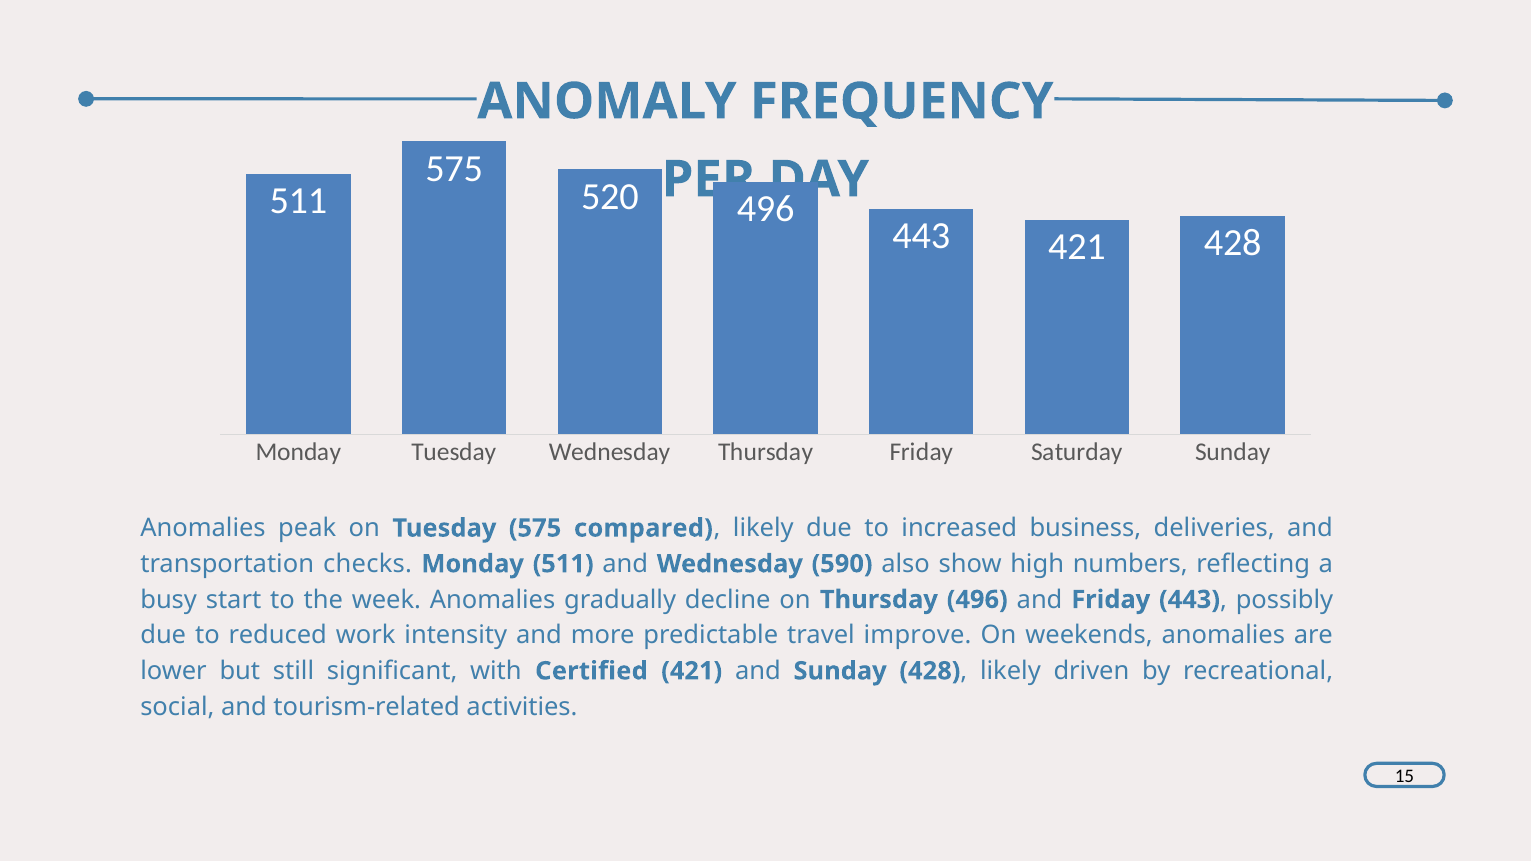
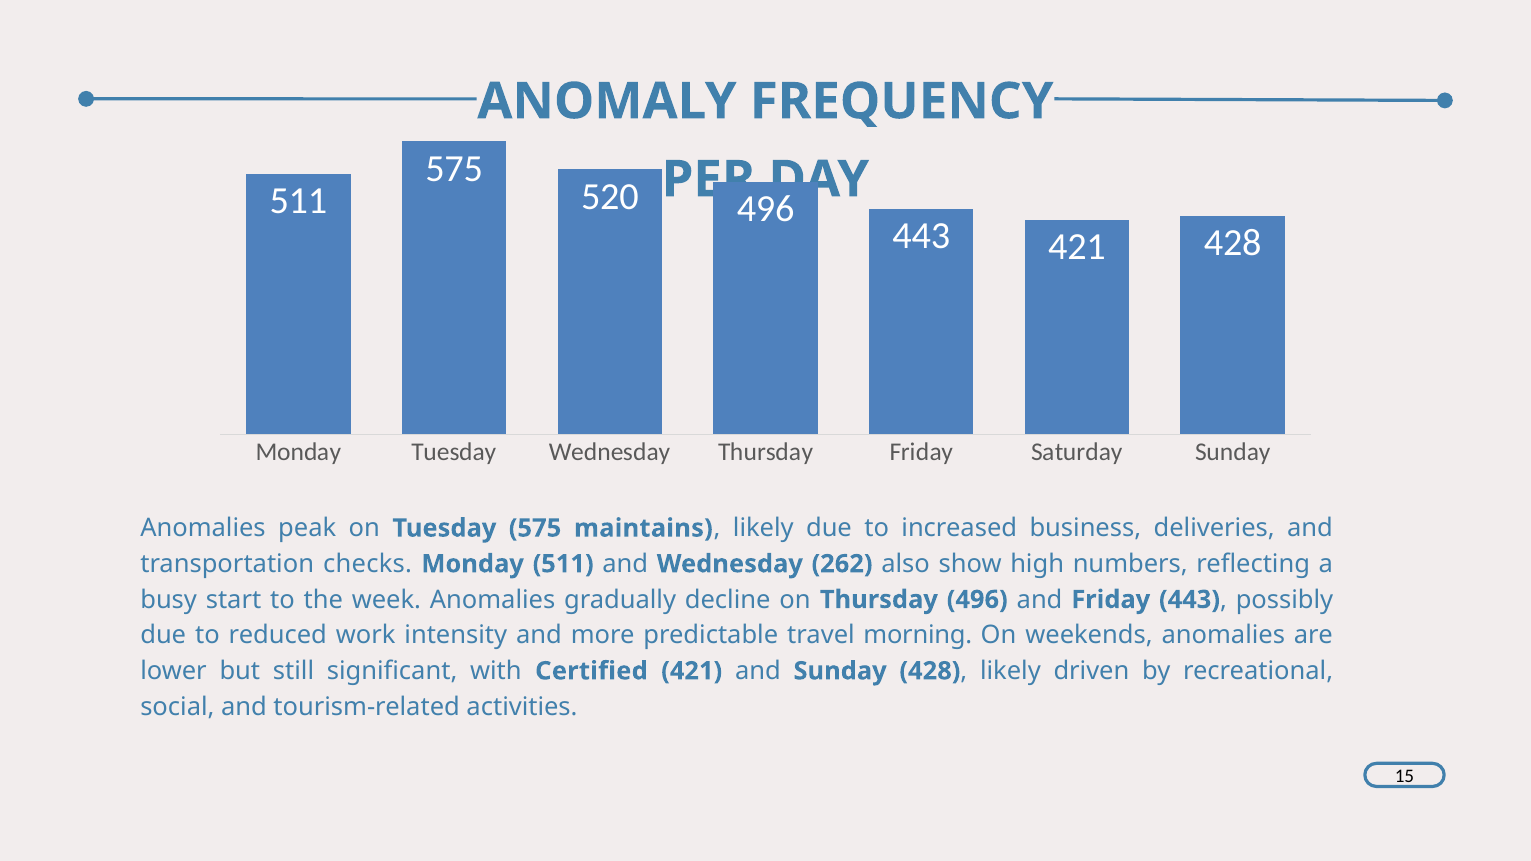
compared: compared -> maintains
590: 590 -> 262
improve: improve -> morning
